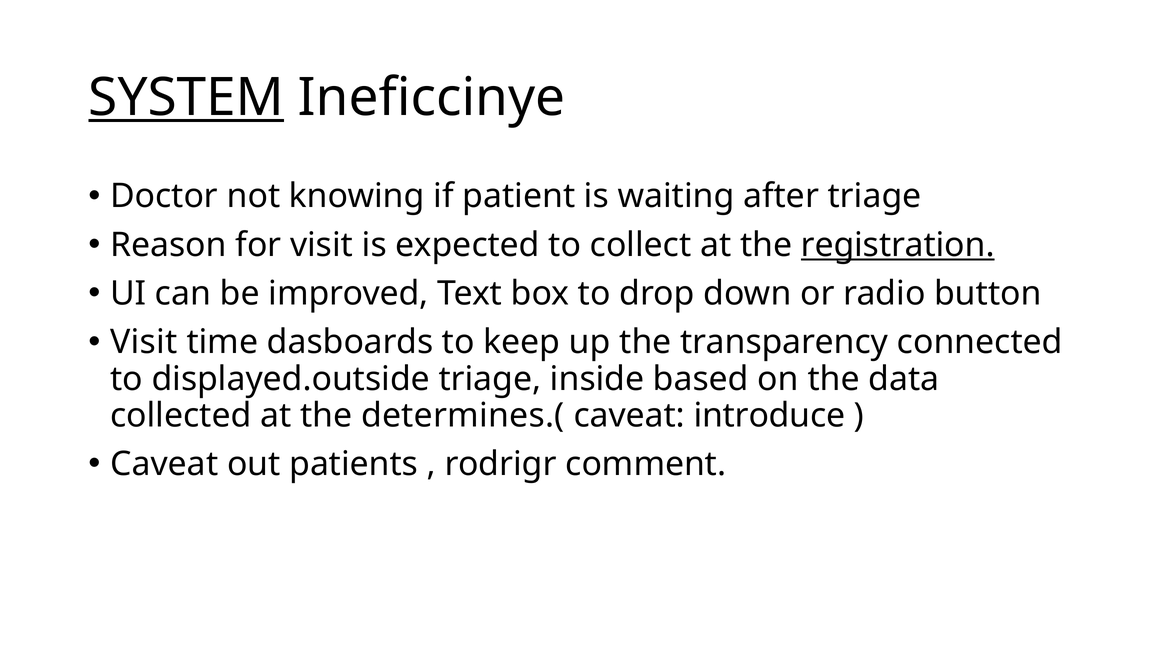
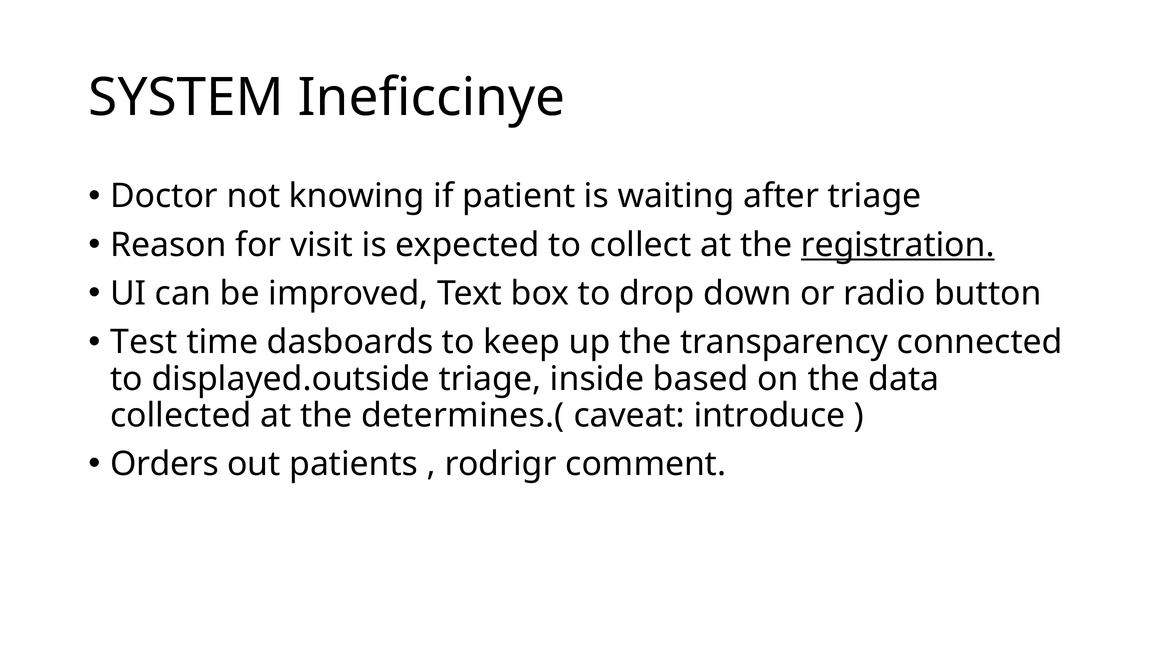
SYSTEM underline: present -> none
Visit at (144, 342): Visit -> Test
Caveat at (164, 464): Caveat -> Orders
